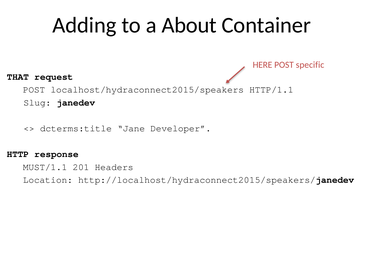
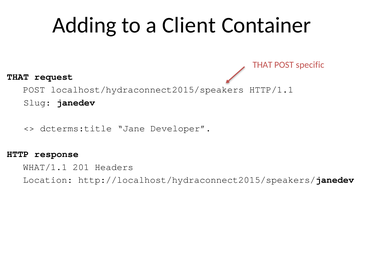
About: About -> Client
HERE at (262, 65): HERE -> THAT
MUST/1.1: MUST/1.1 -> WHAT/1.1
